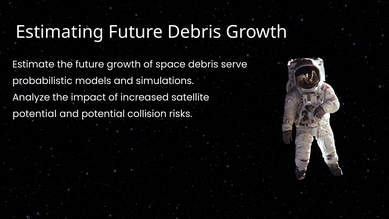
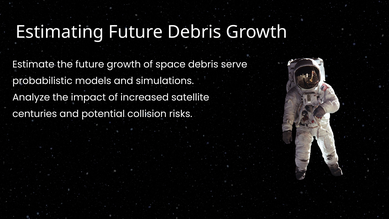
potential at (35, 114): potential -> centuries
